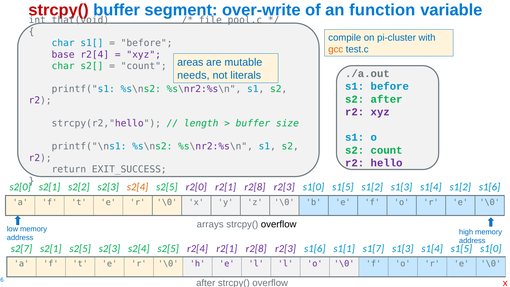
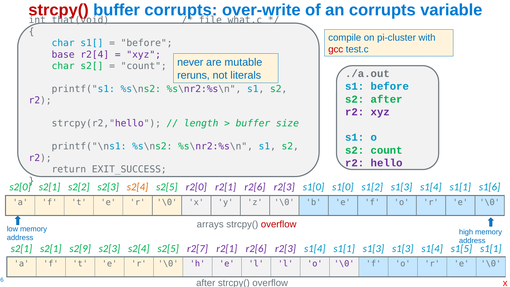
buffer segment: segment -> corrupts
an function: function -> corrupts
pool.c: pool.c -> what.c
gcc colour: orange -> red
areas: areas -> never
needs: needs -> reruns
r2[0 r2[1 r2[8: r2[8 -> r2[6
s1[0 s1[5: s1[5 -> s1[0
s1[3 s1[4 s1[2: s1[2 -> s1[1
overflow at (279, 224) colour: black -> red
s2[7 at (21, 249): s2[7 -> s2[1
s2[1 s2[5: s2[5 -> s2[9
s2[5 r2[4: r2[4 -> r2[7
r2[8 at (256, 249): r2[8 -> r2[6
r2[3 s1[6: s1[6 -> s1[4
s1[1 s1[7: s1[7 -> s1[3
s1[5 s1[0: s1[0 -> s1[1
